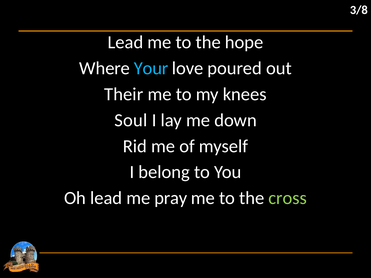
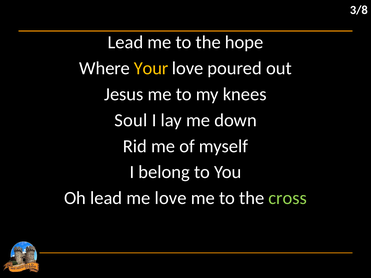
Your colour: light blue -> yellow
Their: Their -> Jesus
me pray: pray -> love
